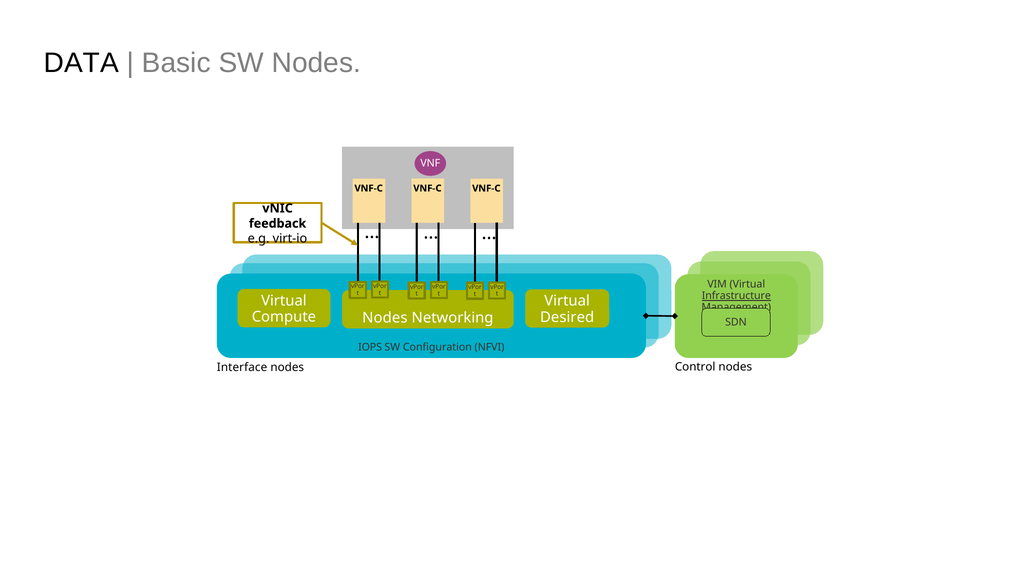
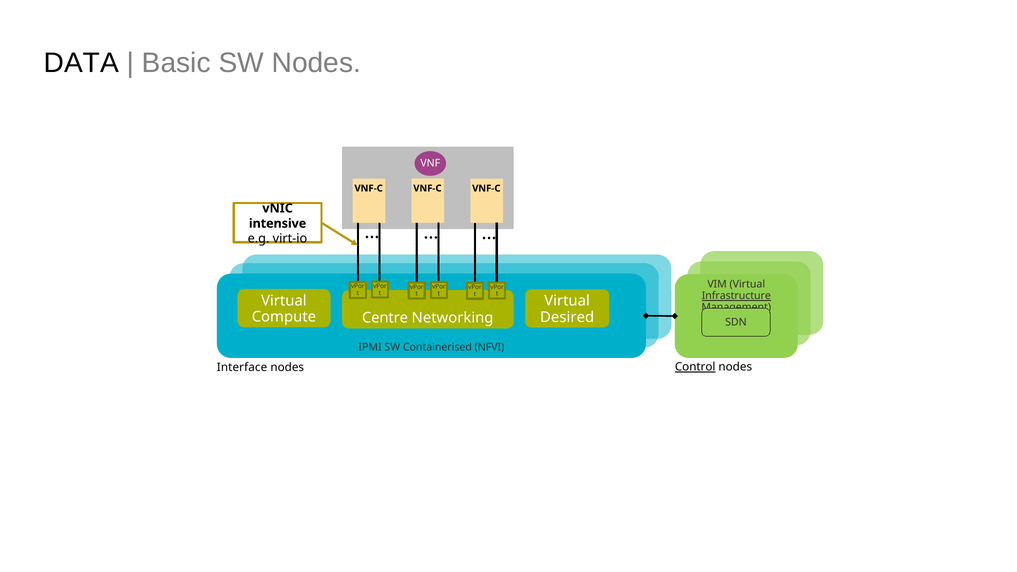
feedback: feedback -> intensive
Nodes at (385, 318): Nodes -> Centre
IOPS: IOPS -> IPMI
Configuration: Configuration -> Containerised
Control underline: none -> present
